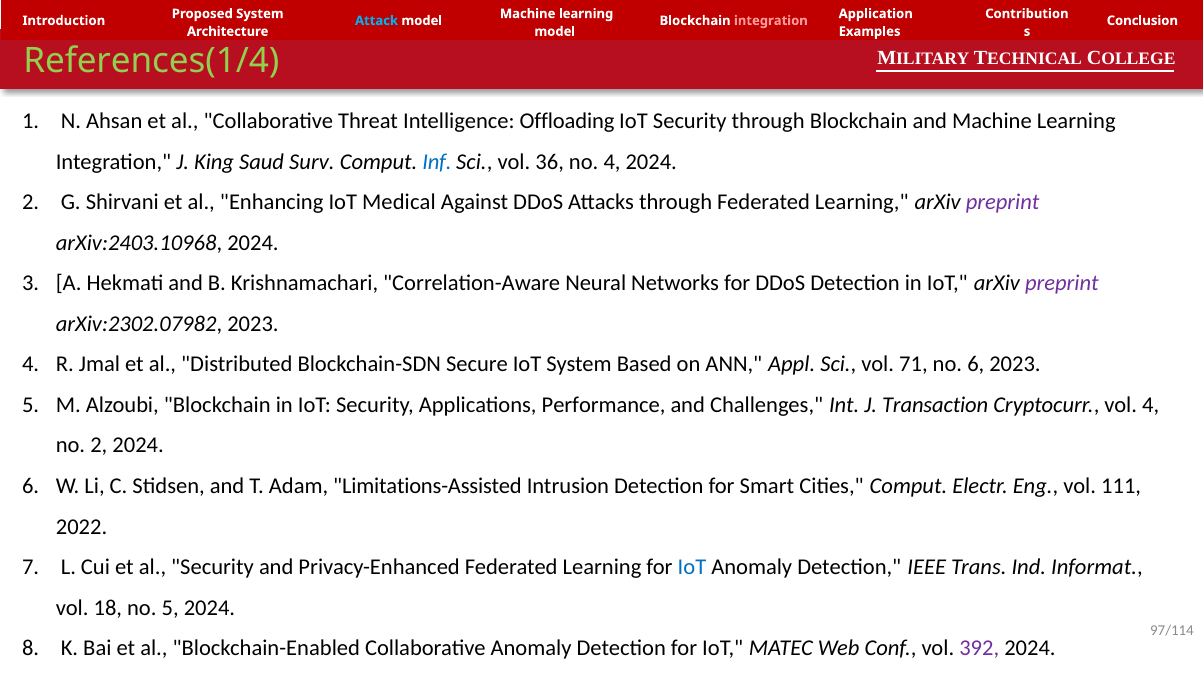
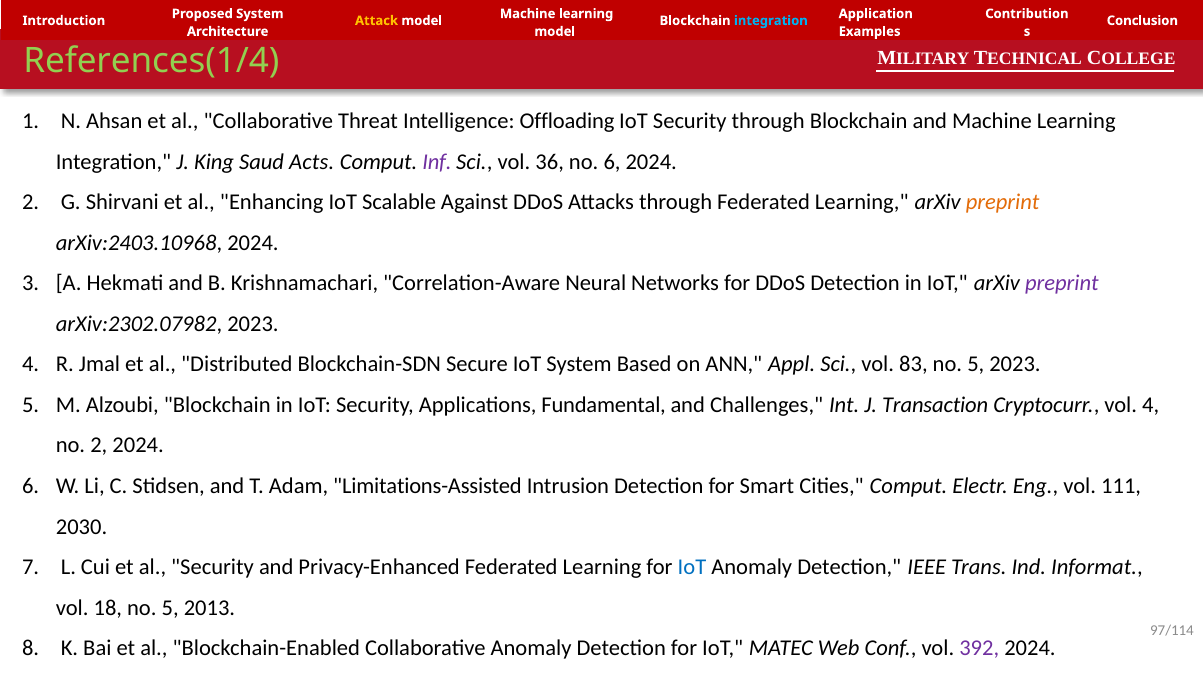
Attack colour: light blue -> yellow
integration at (771, 21) colour: pink -> light blue
Surv: Surv -> Acts
Inf colour: blue -> purple
no 4: 4 -> 6
Medical: Medical -> Scalable
preprint at (1003, 202) colour: purple -> orange
71: 71 -> 83
6 at (976, 365): 6 -> 5
Performance: Performance -> Fundamental
2022: 2022 -> 2030
5 2024: 2024 -> 2013
